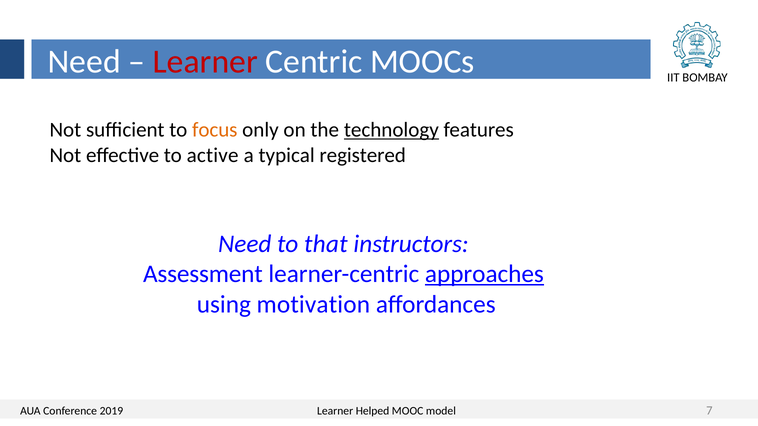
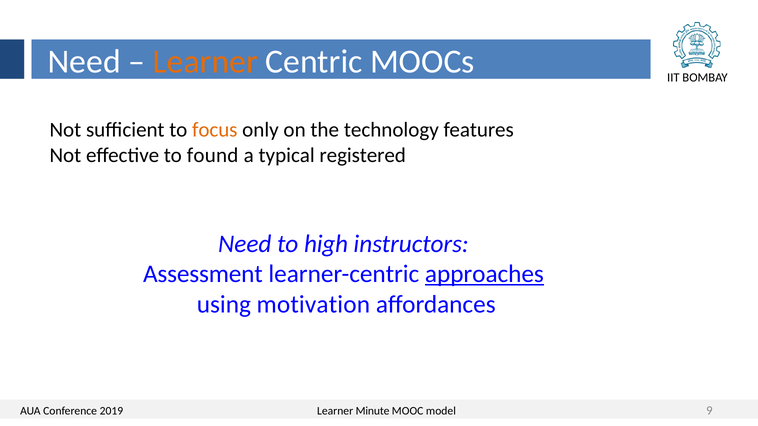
Learner at (205, 62) colour: red -> orange
technology underline: present -> none
active: active -> found
that: that -> high
Helped: Helped -> Minute
7: 7 -> 9
